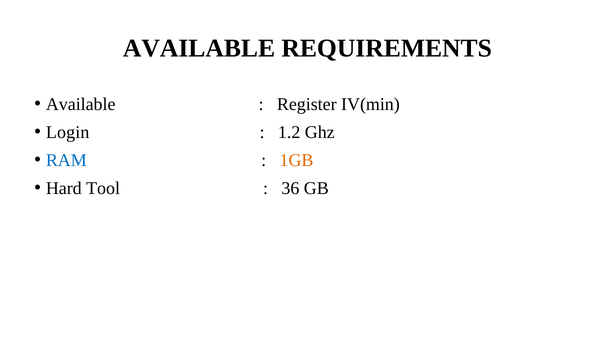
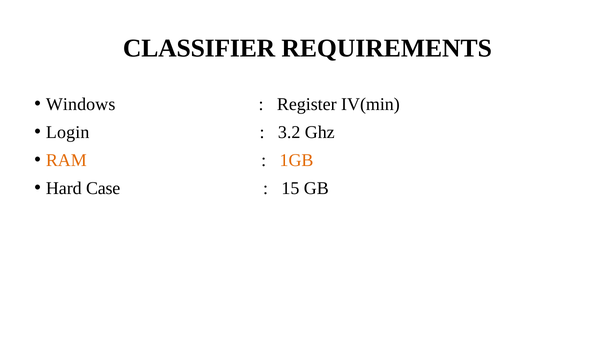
AVAILABLE at (199, 48): AVAILABLE -> CLASSIFIER
Available at (81, 104): Available -> Windows
1.2: 1.2 -> 3.2
RAM colour: blue -> orange
Tool: Tool -> Case
36: 36 -> 15
